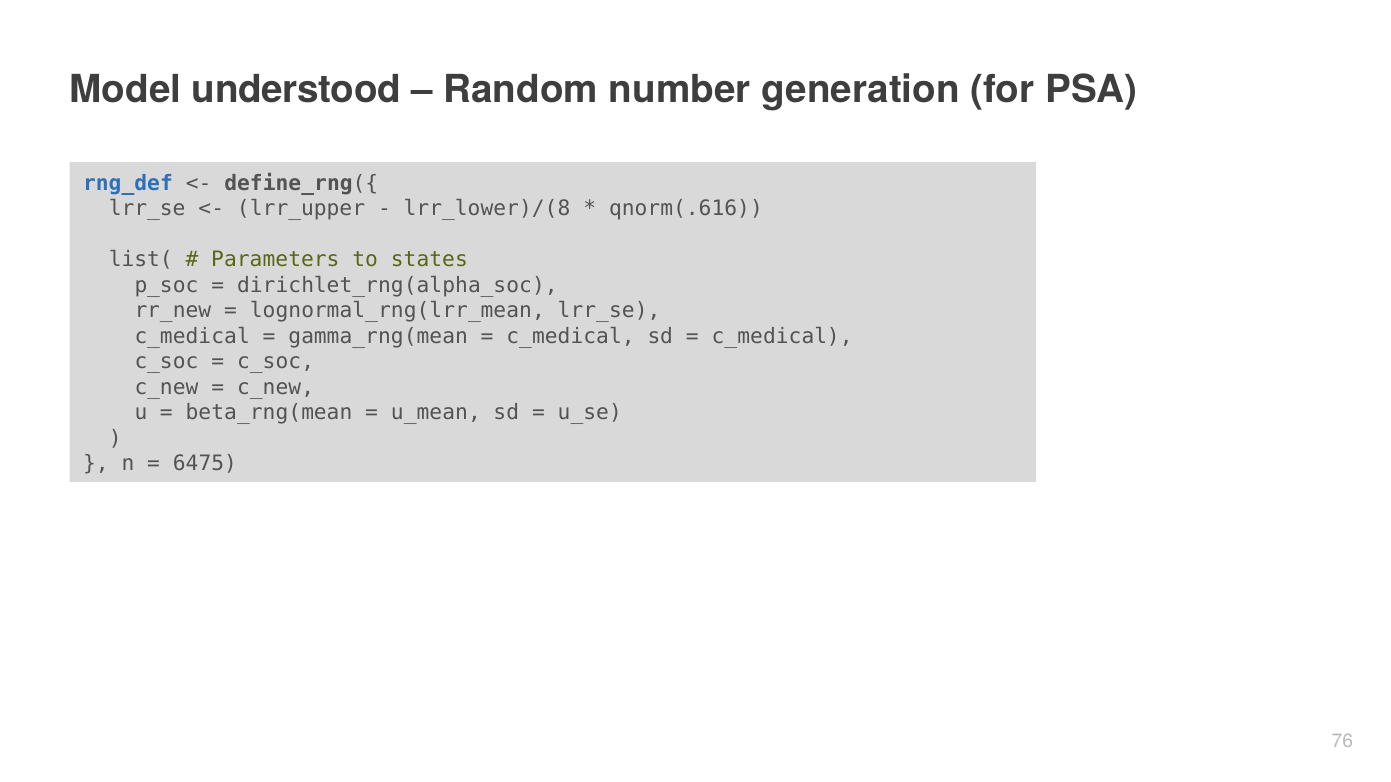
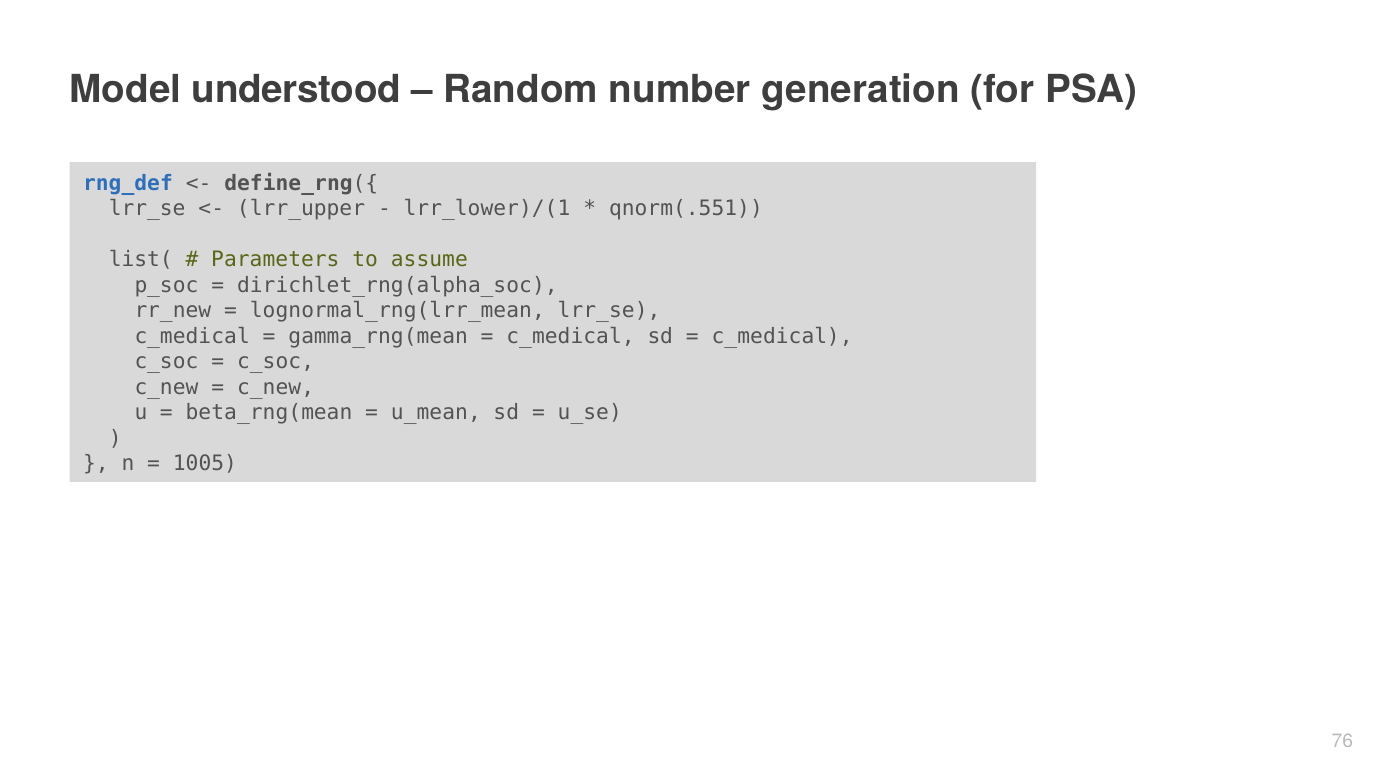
lrr_lower)/(8: lrr_lower)/(8 -> lrr_lower)/(1
qnorm(.616: qnorm(.616 -> qnorm(.551
states: states -> assume
6475: 6475 -> 1005
